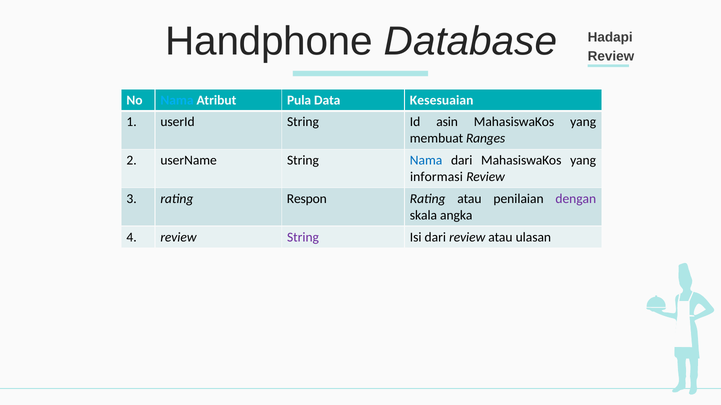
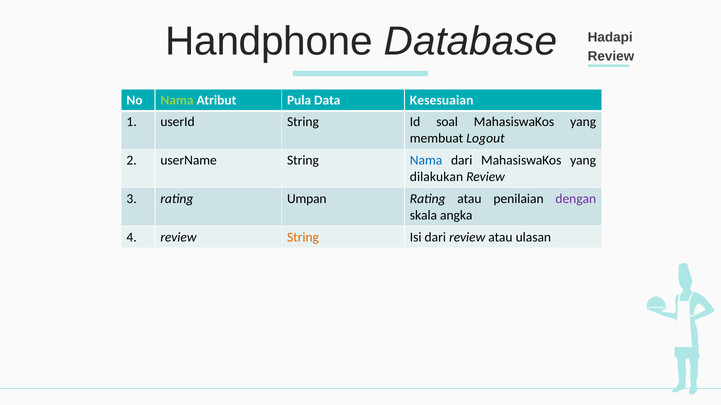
Nama at (177, 100) colour: light blue -> light green
asin: asin -> soal
Ranges: Ranges -> Logout
informasi: informasi -> dilakukan
Respon: Respon -> Umpan
String at (303, 237) colour: purple -> orange
